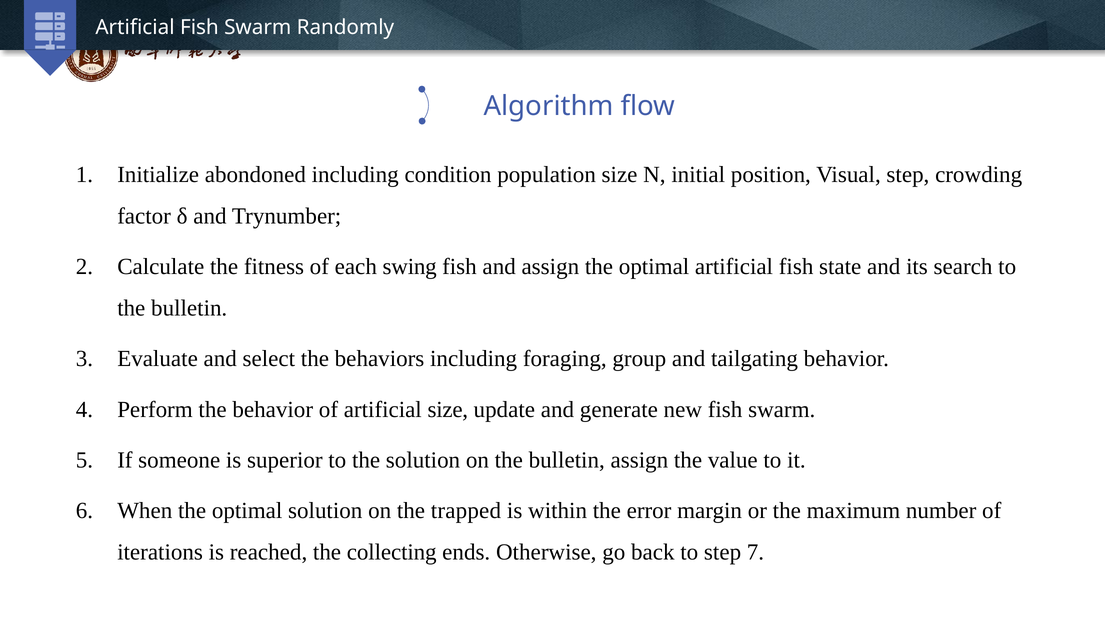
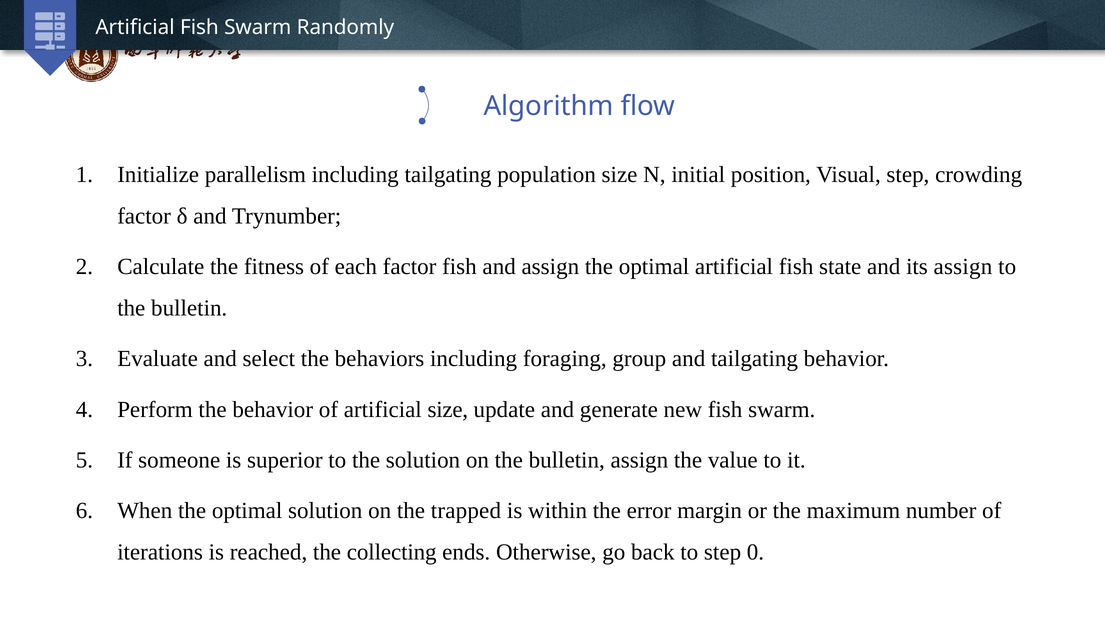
abondoned: abondoned -> parallelism
including condition: condition -> tailgating
each swing: swing -> factor
its search: search -> assign
7: 7 -> 0
